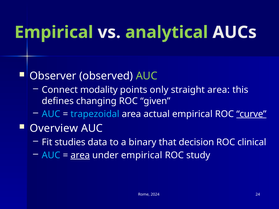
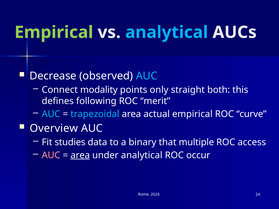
analytical at (167, 32) colour: light green -> light blue
Observer: Observer -> Decrease
AUC at (147, 76) colour: light green -> light blue
straight area: area -> both
changing: changing -> following
given: given -> merit
curve underline: present -> none
decision: decision -> multiple
clinical: clinical -> access
AUC at (51, 155) colour: light blue -> pink
under empirical: empirical -> analytical
study: study -> occur
